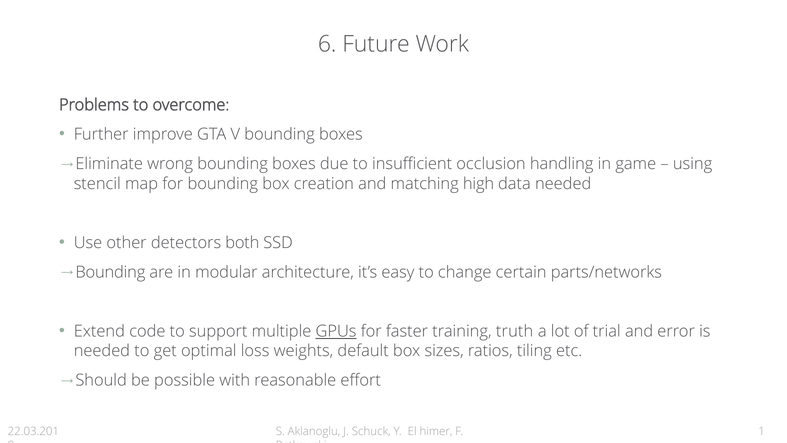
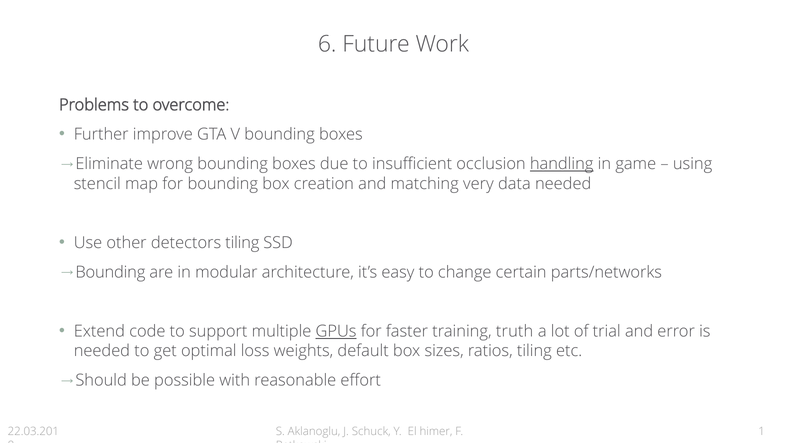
handling underline: none -> present
high: high -> very
detectors both: both -> tiling
